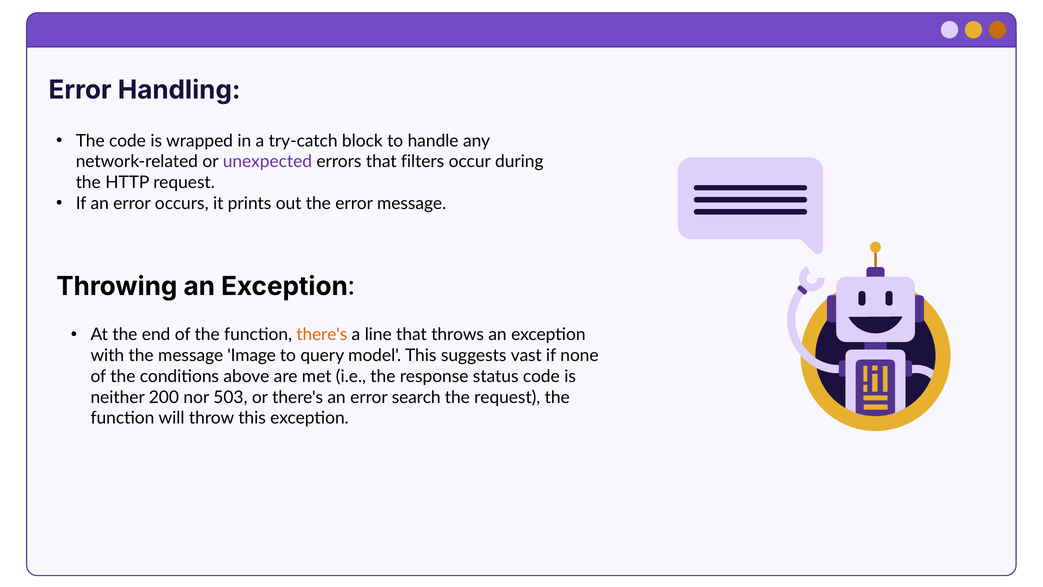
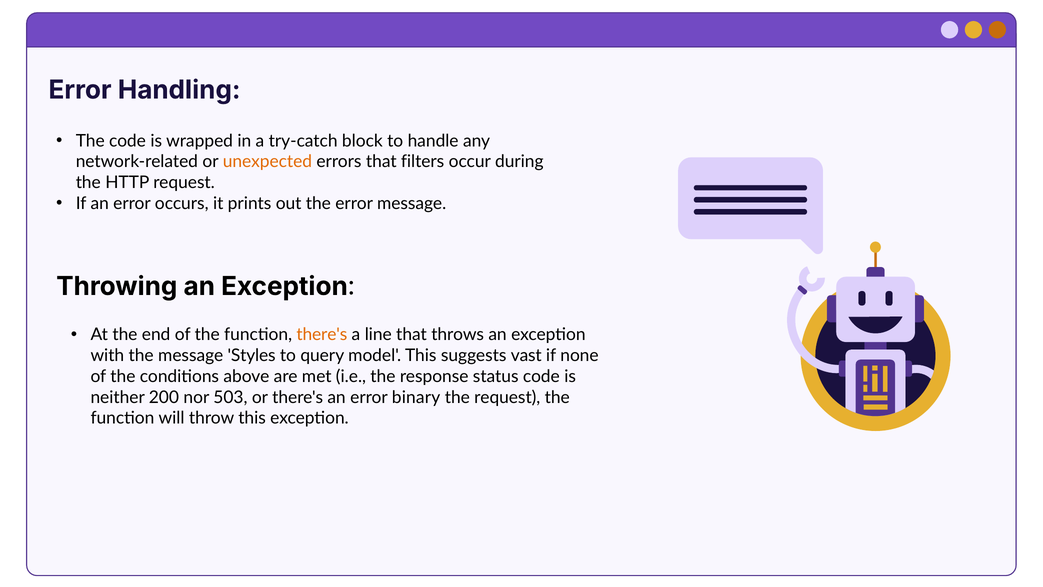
unexpected colour: purple -> orange
Image: Image -> Styles
search: search -> binary
